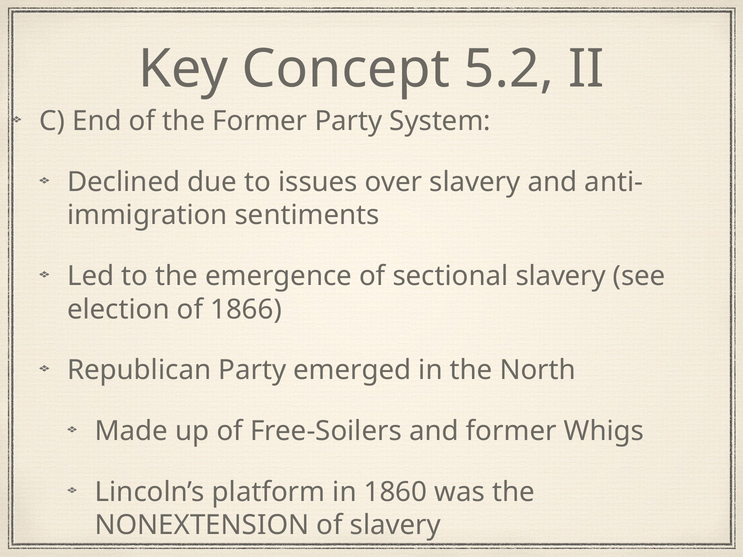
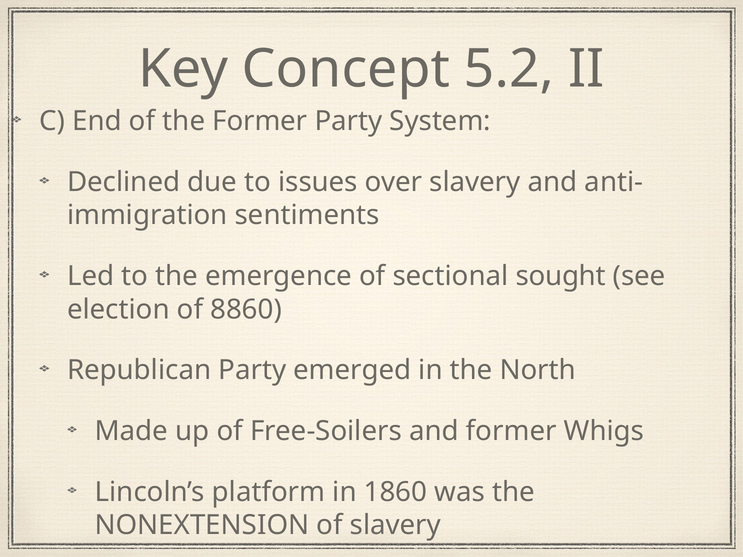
sectional slavery: slavery -> sought
1866: 1866 -> 8860
